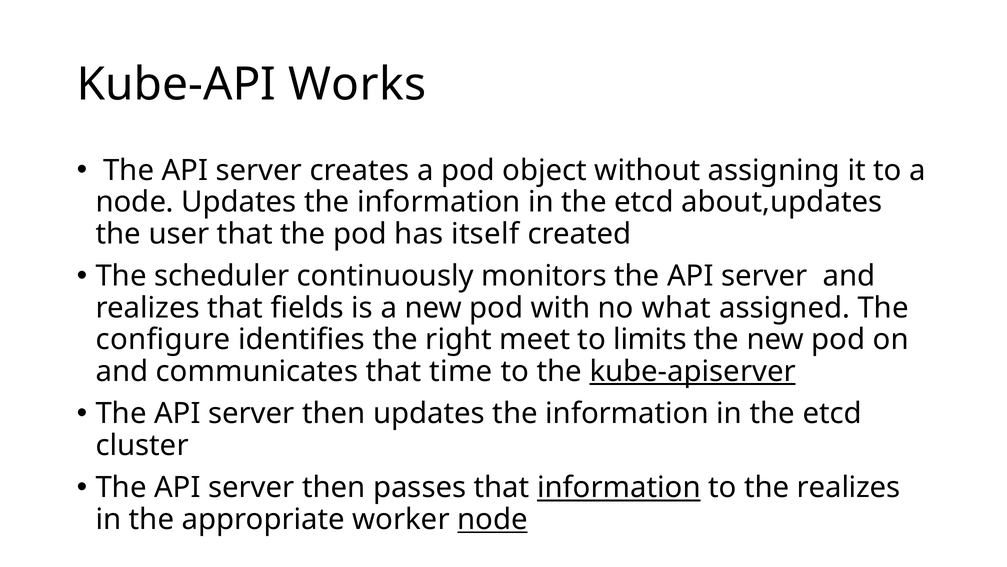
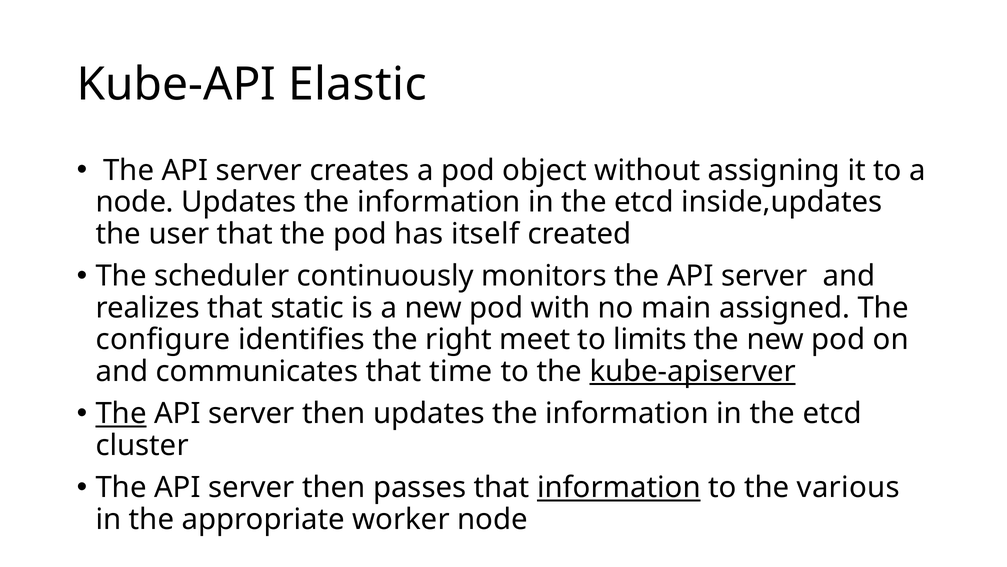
Works: Works -> Elastic
about,updates: about,updates -> inside,updates
fields: fields -> static
what: what -> main
The at (121, 413) underline: none -> present
the realizes: realizes -> various
node at (492, 519) underline: present -> none
